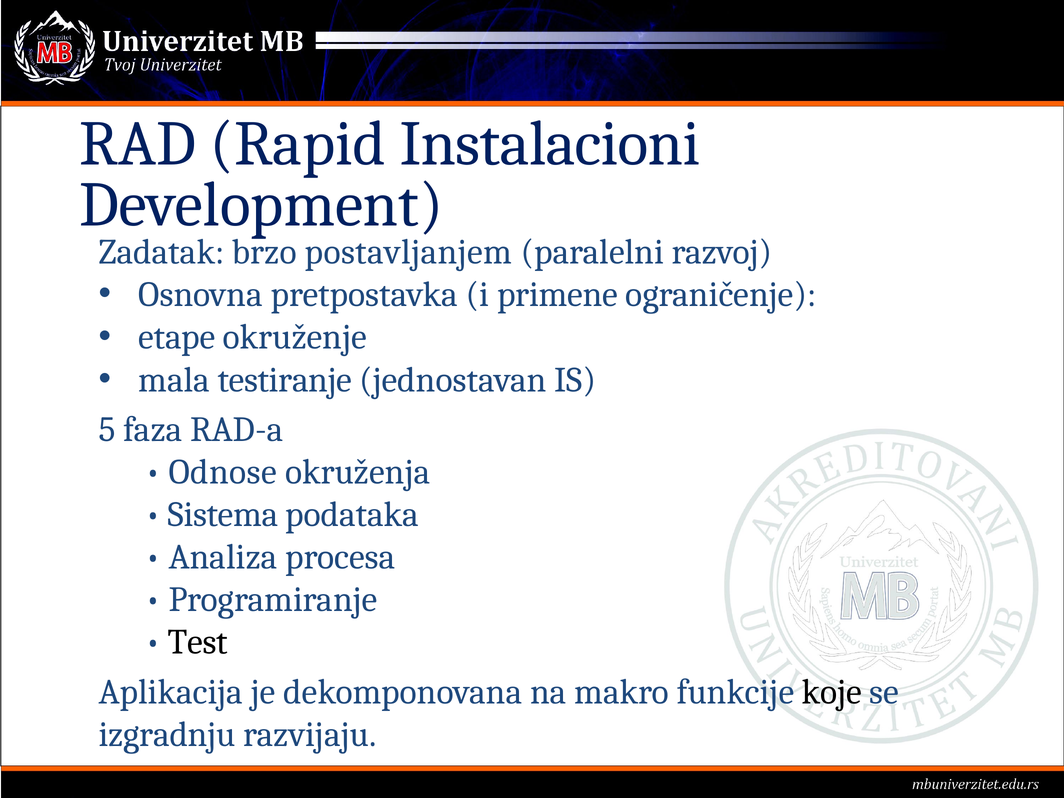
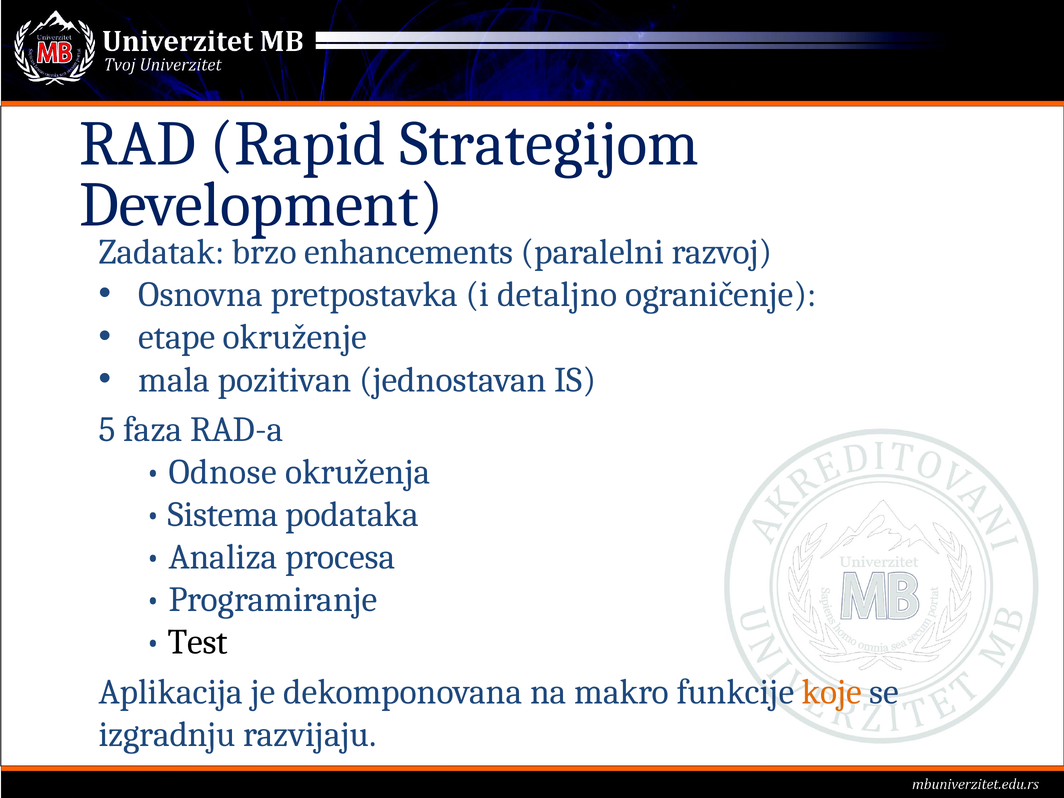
Instalacioni: Instalacioni -> Strategijom
postavljanjem: postavljanjem -> enhancements
primene: primene -> detaljno
testiranje: testiranje -> pozitivan
koje colour: black -> orange
